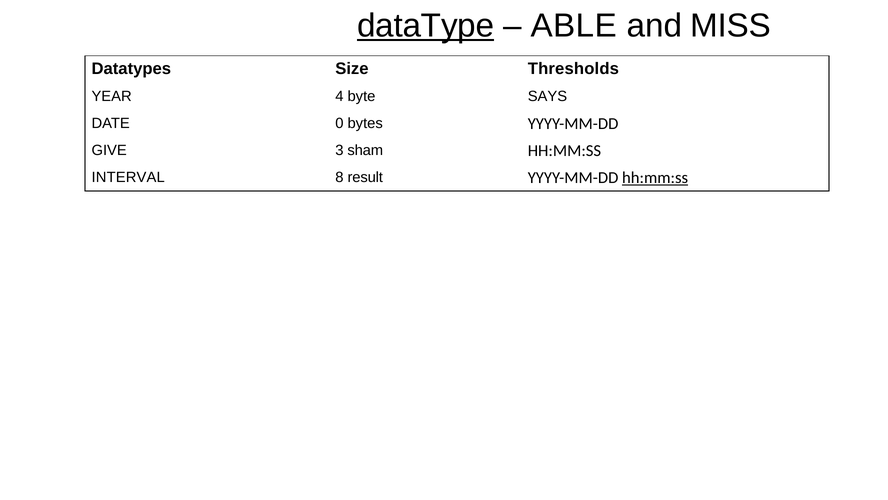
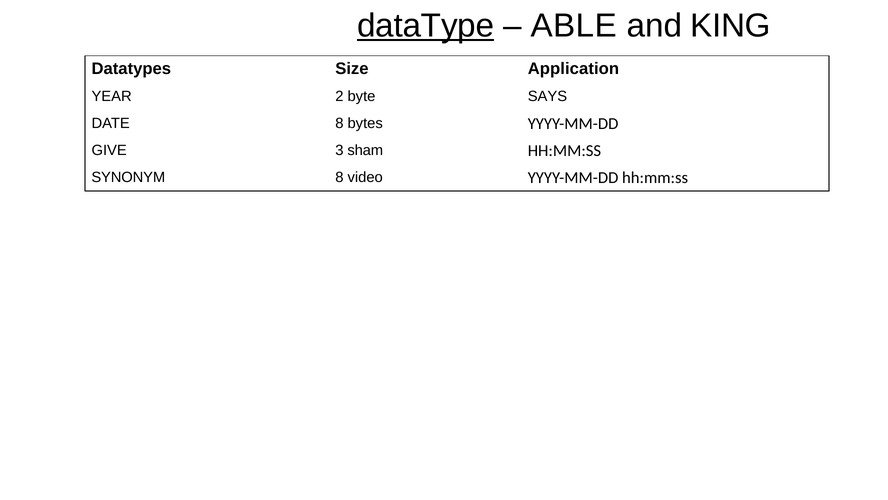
MISS: MISS -> KING
Thresholds: Thresholds -> Application
4: 4 -> 2
DATE 0: 0 -> 8
INTERVAL: INTERVAL -> SYNONYM
result: result -> video
hh:mm:ss at (655, 177) underline: present -> none
